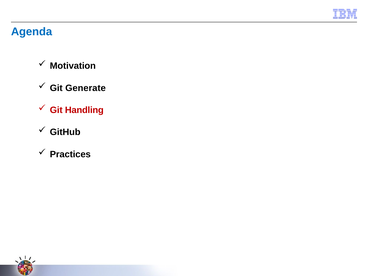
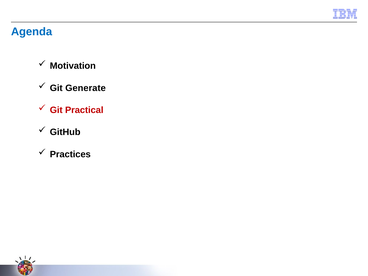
Handling: Handling -> Practical
